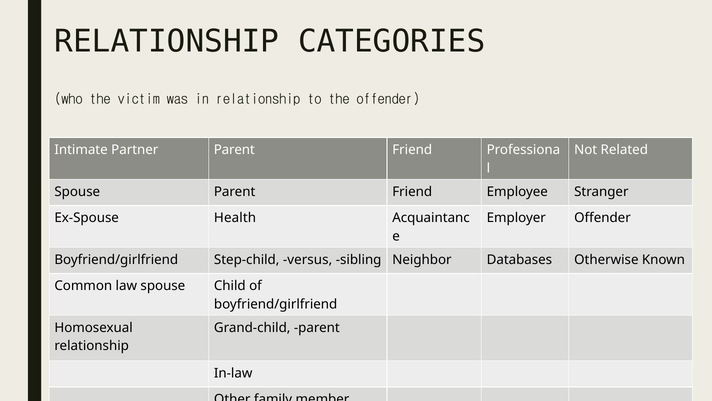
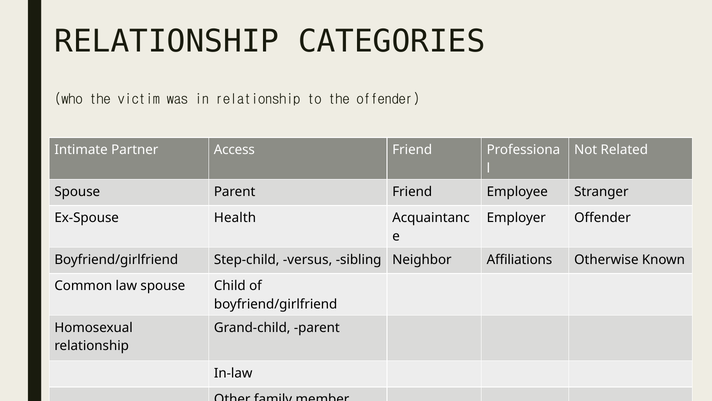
Partner Parent: Parent -> Access
Databases: Databases -> Affiliations
